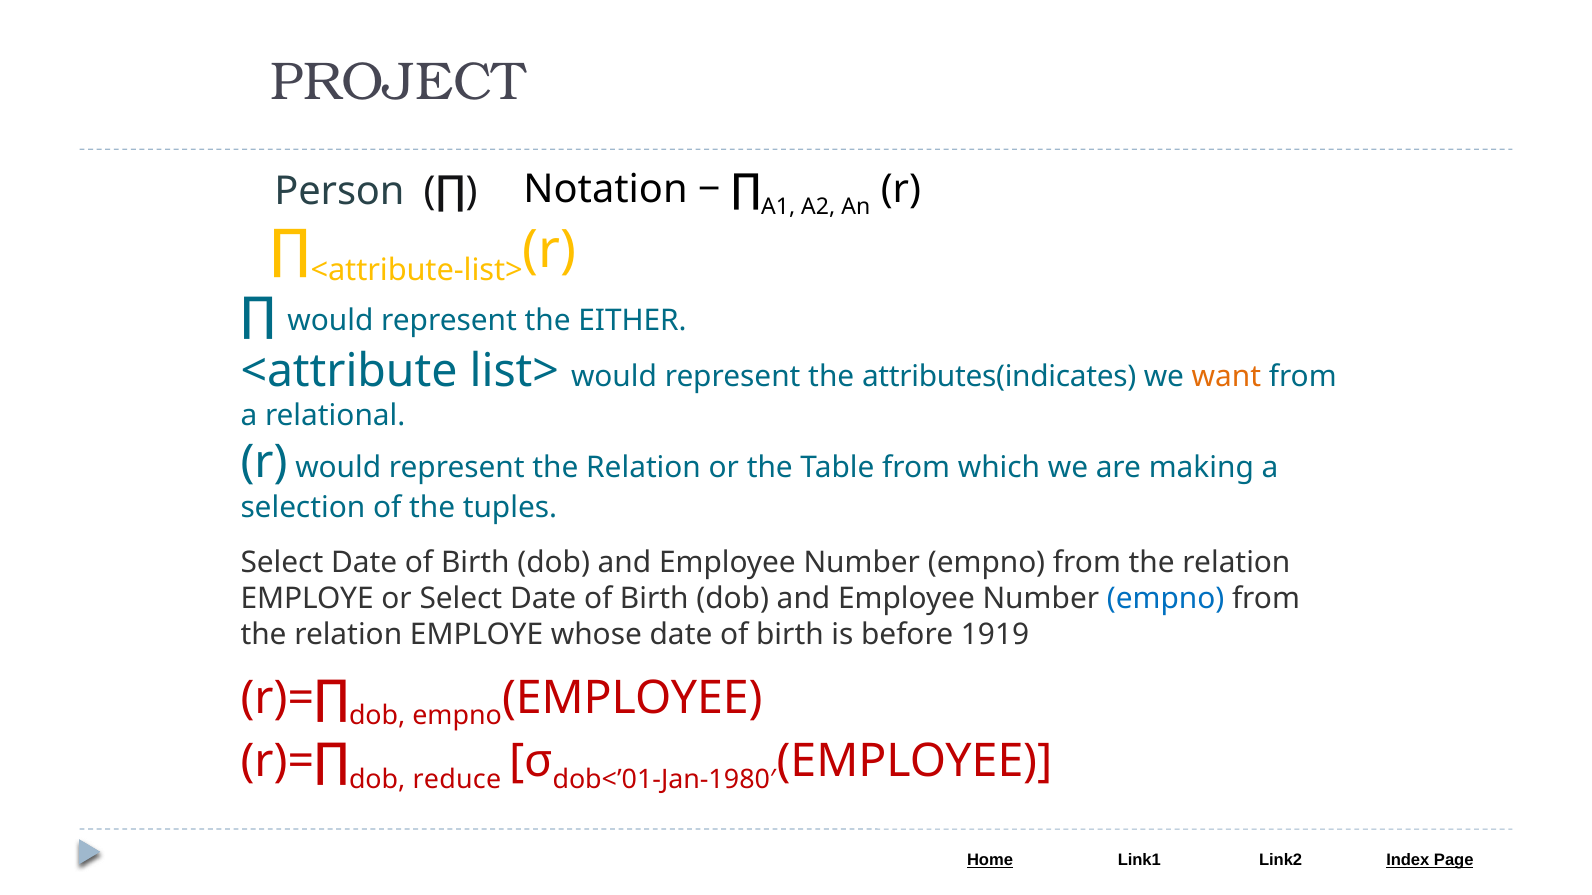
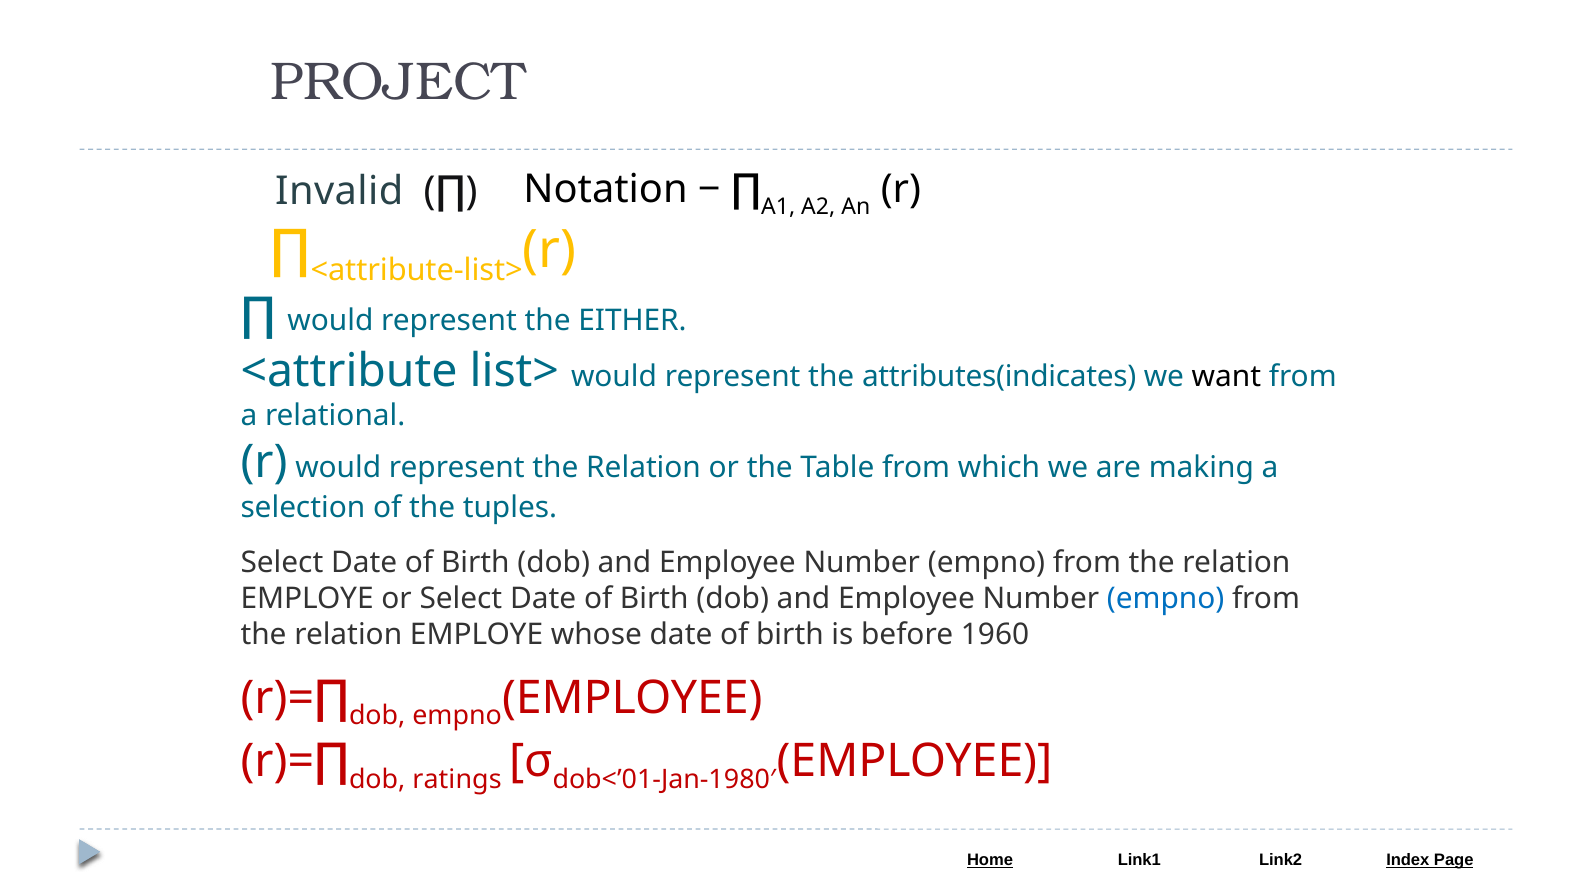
Person: Person -> Invalid
want colour: orange -> black
1919: 1919 -> 1960
reduce: reduce -> ratings
